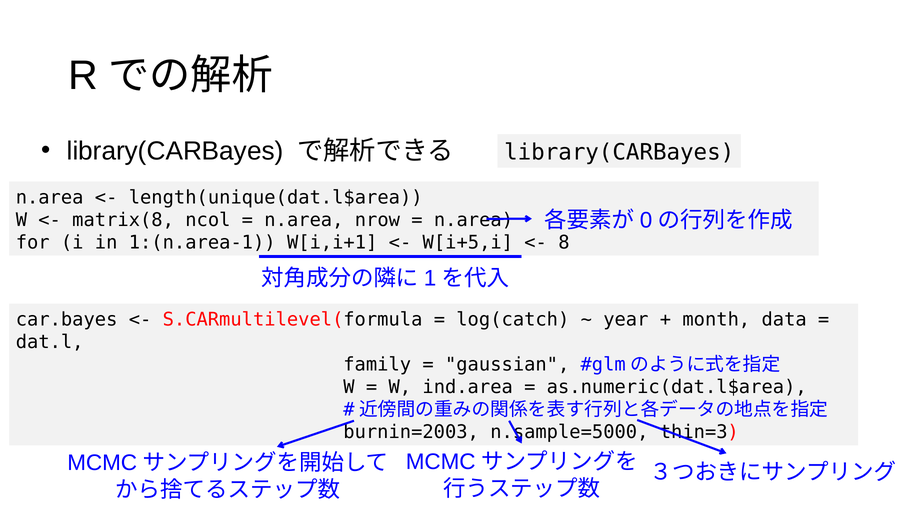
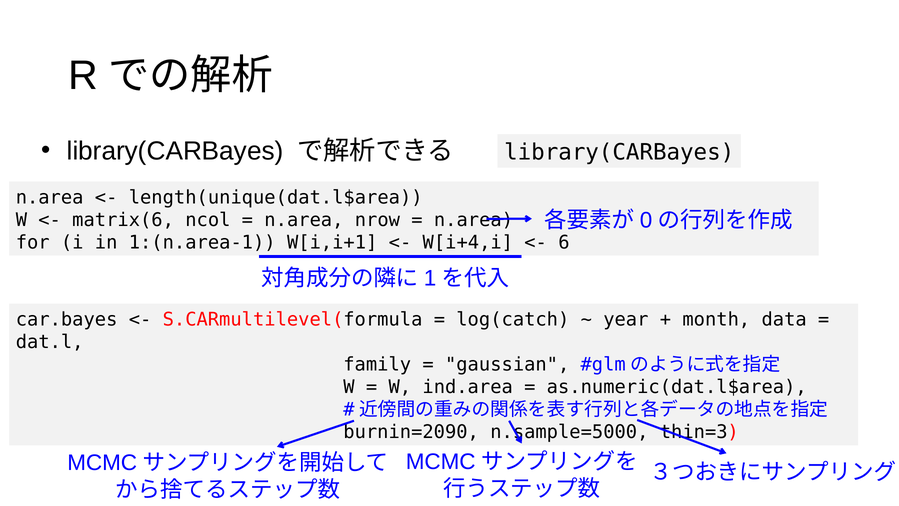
matrix(8: matrix(8 -> matrix(6
W[i+5,i: W[i+5,i -> W[i+4,i
8: 8 -> 6
burnin=2003: burnin=2003 -> burnin=2090
